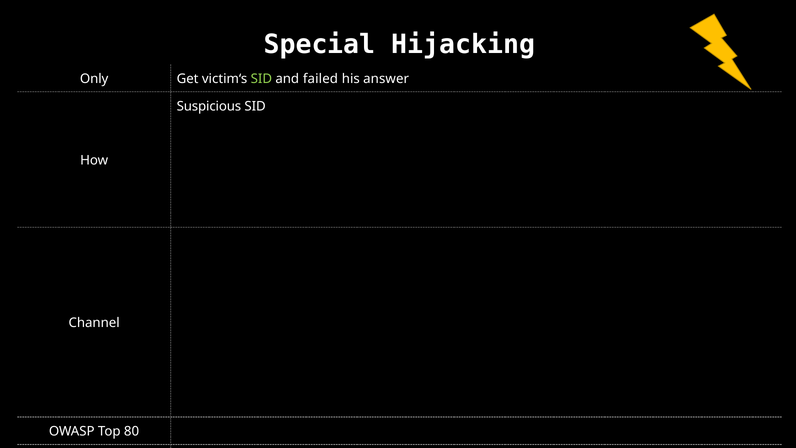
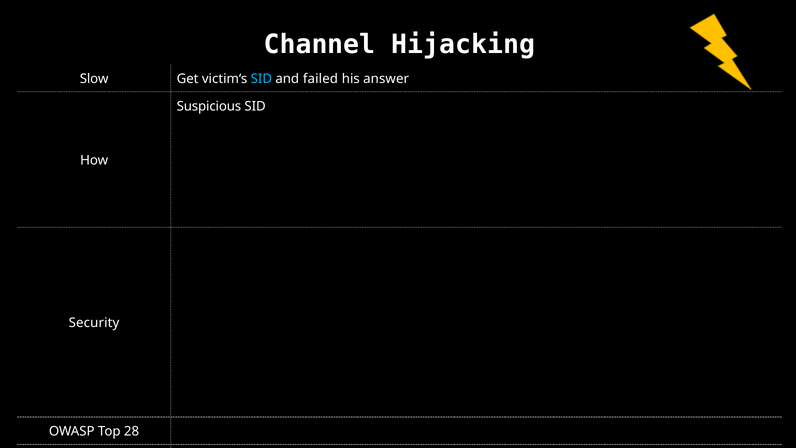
Special: Special -> Channel
Only: Only -> Slow
SID at (261, 79) colour: light green -> light blue
Channel: Channel -> Security
80: 80 -> 28
